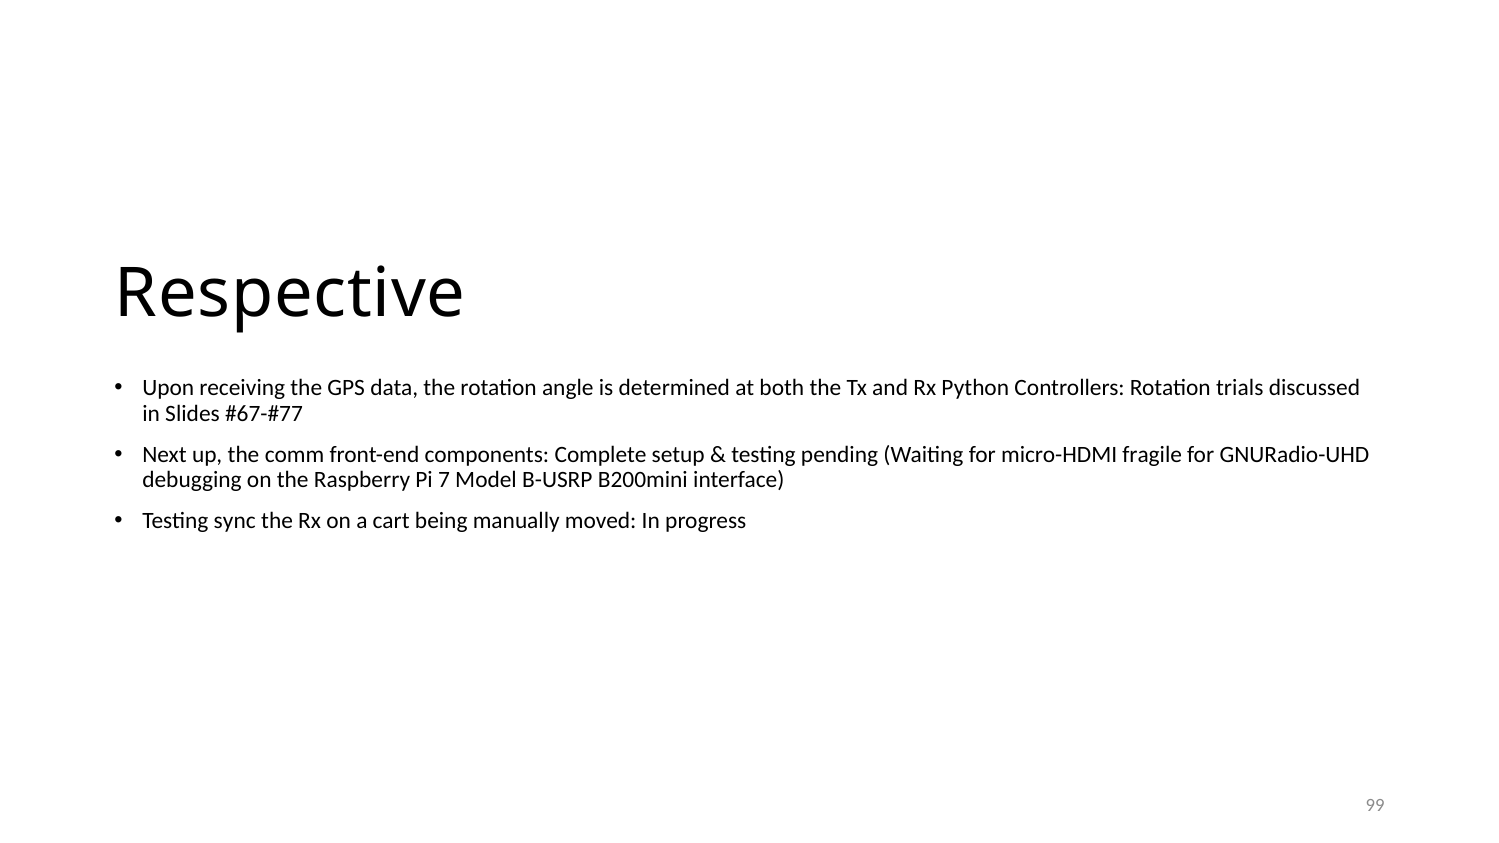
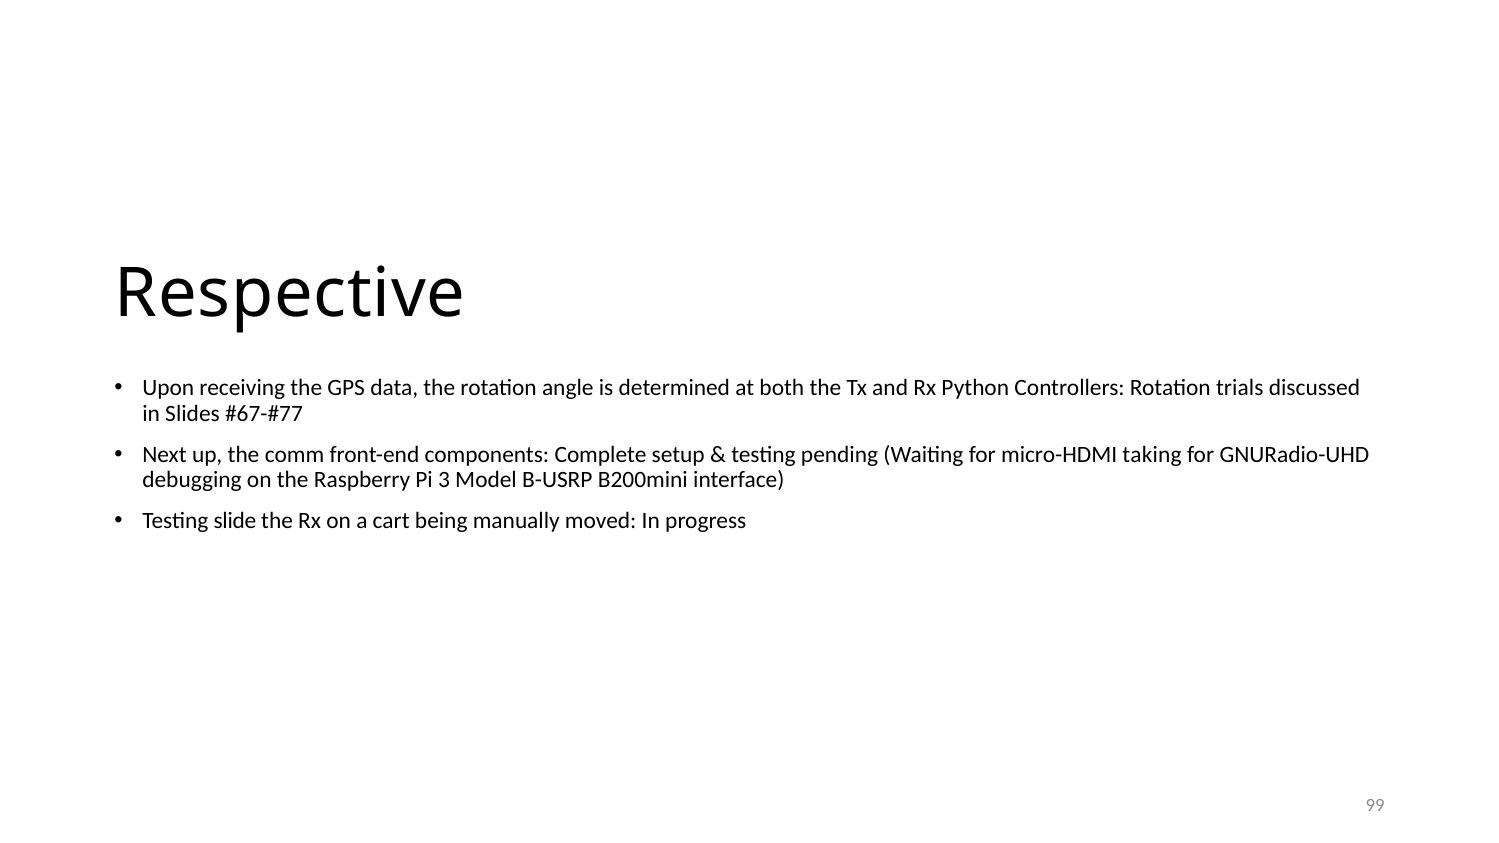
fragile: fragile -> taking
7: 7 -> 3
sync: sync -> slide
